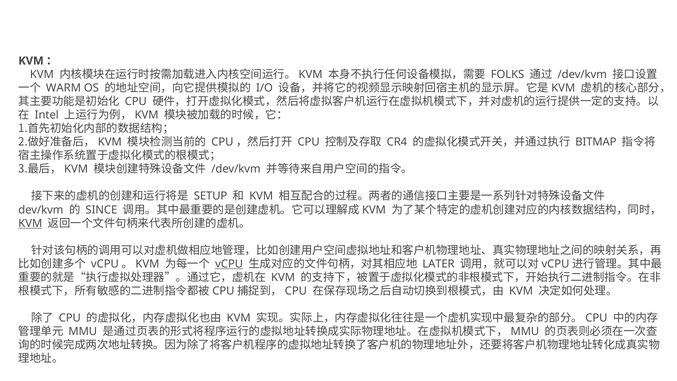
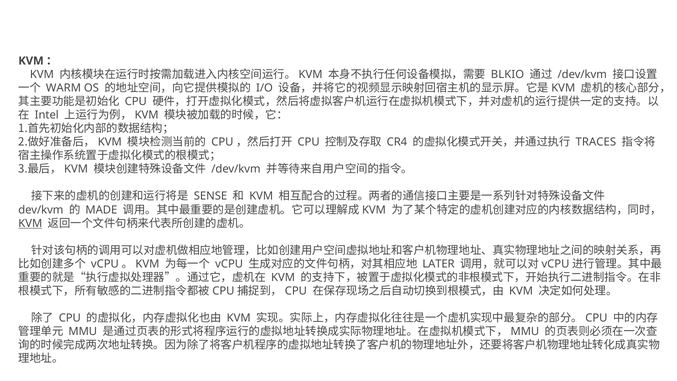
FOLKS: FOLKS -> BLKIO
BITMAP: BITMAP -> TRACES
SETUP: SETUP -> SENSE
SINCE: SINCE -> MADE
vCPU underline: present -> none
